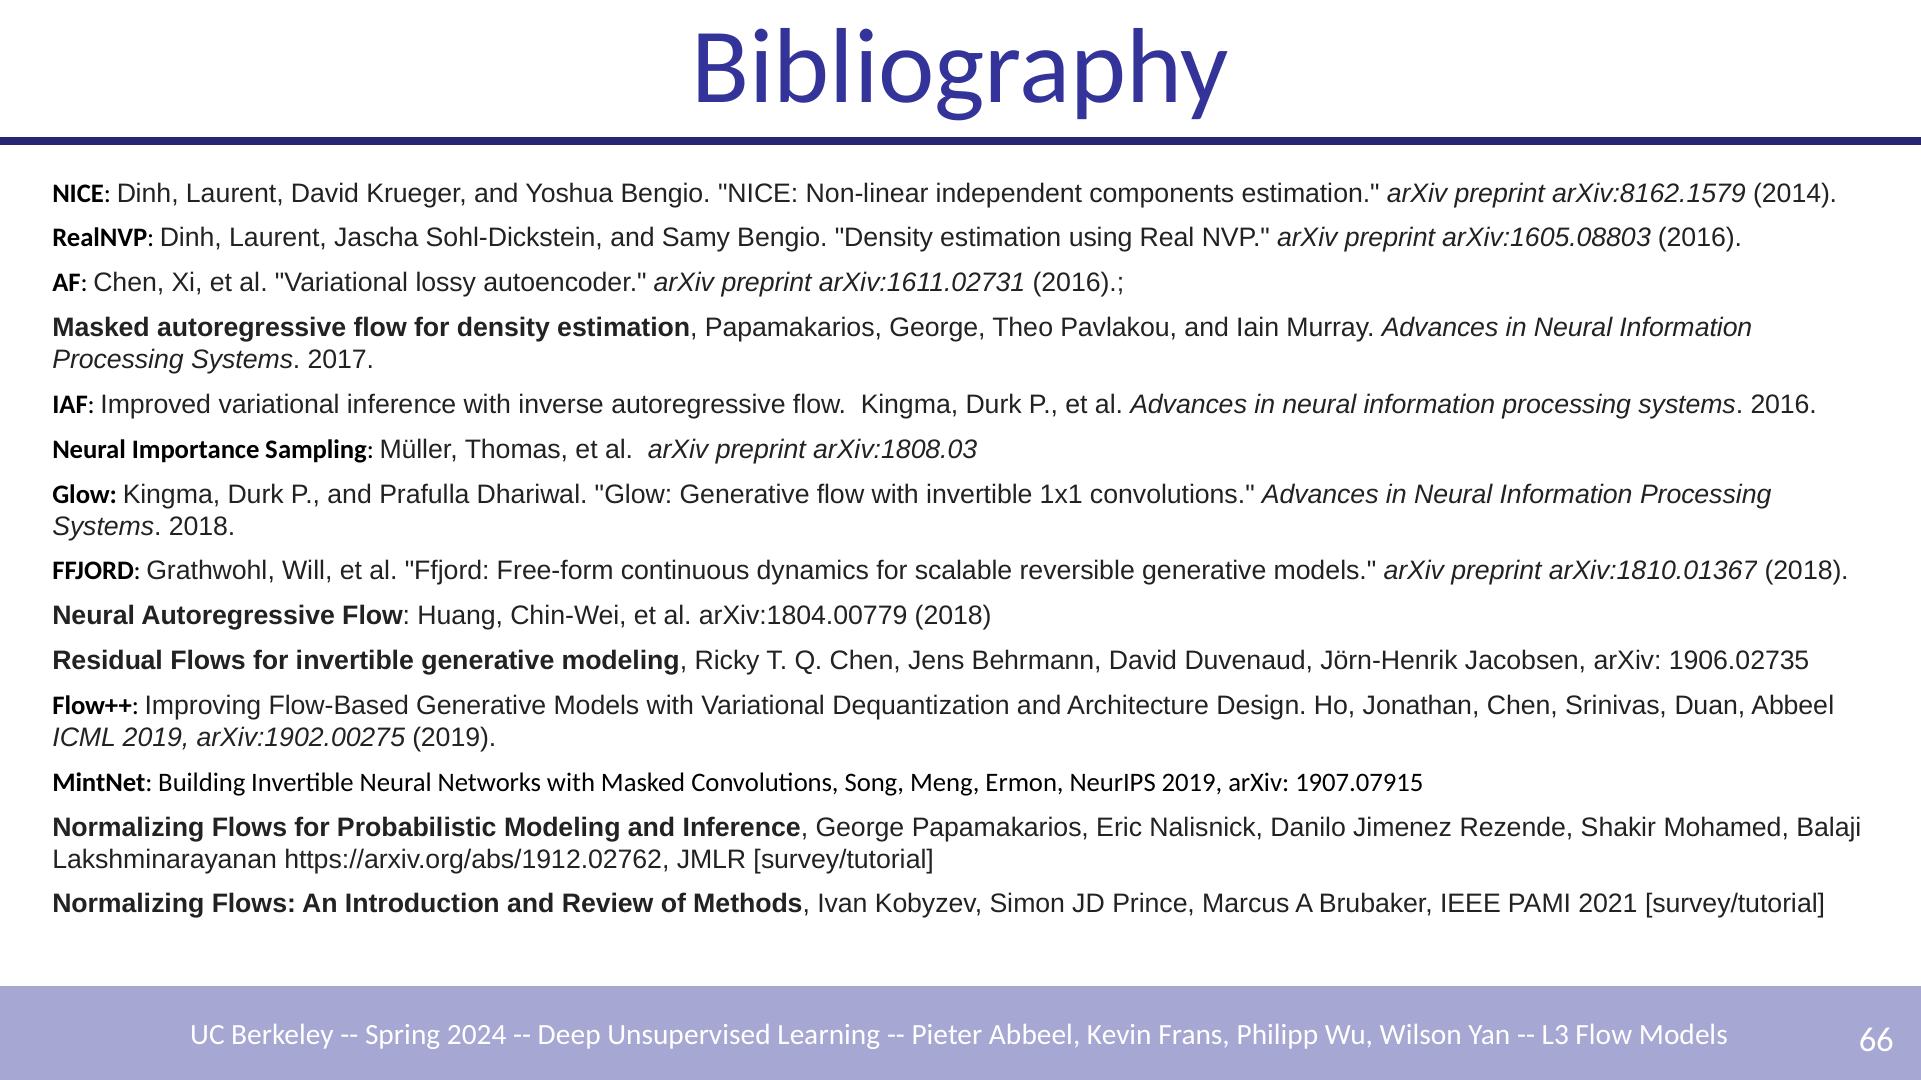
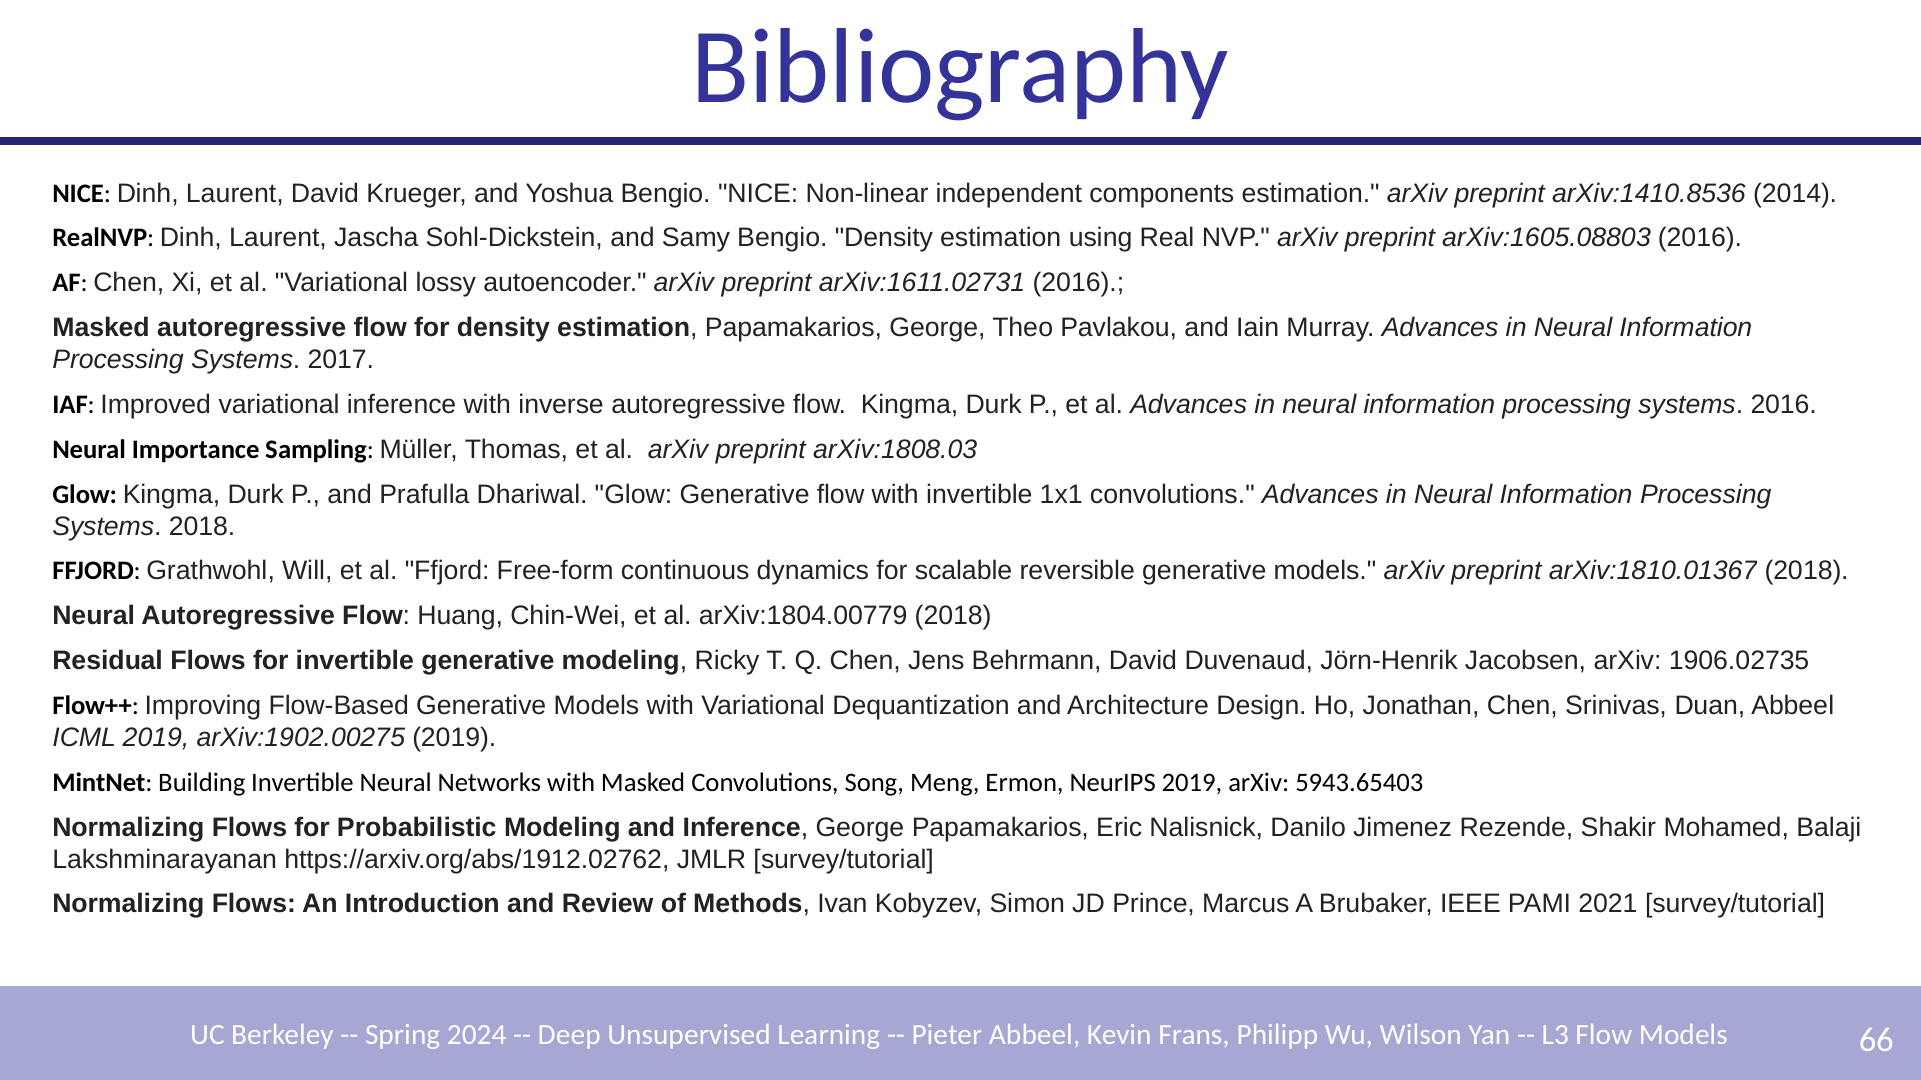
arXiv:8162.1579: arXiv:8162.1579 -> arXiv:1410.8536
1907.07915: 1907.07915 -> 5943.65403
